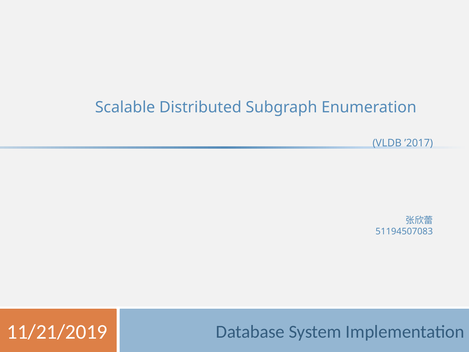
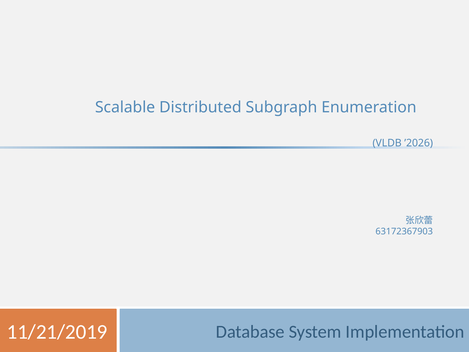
’2017: ’2017 -> ’2026
51194507083: 51194507083 -> 63172367903
